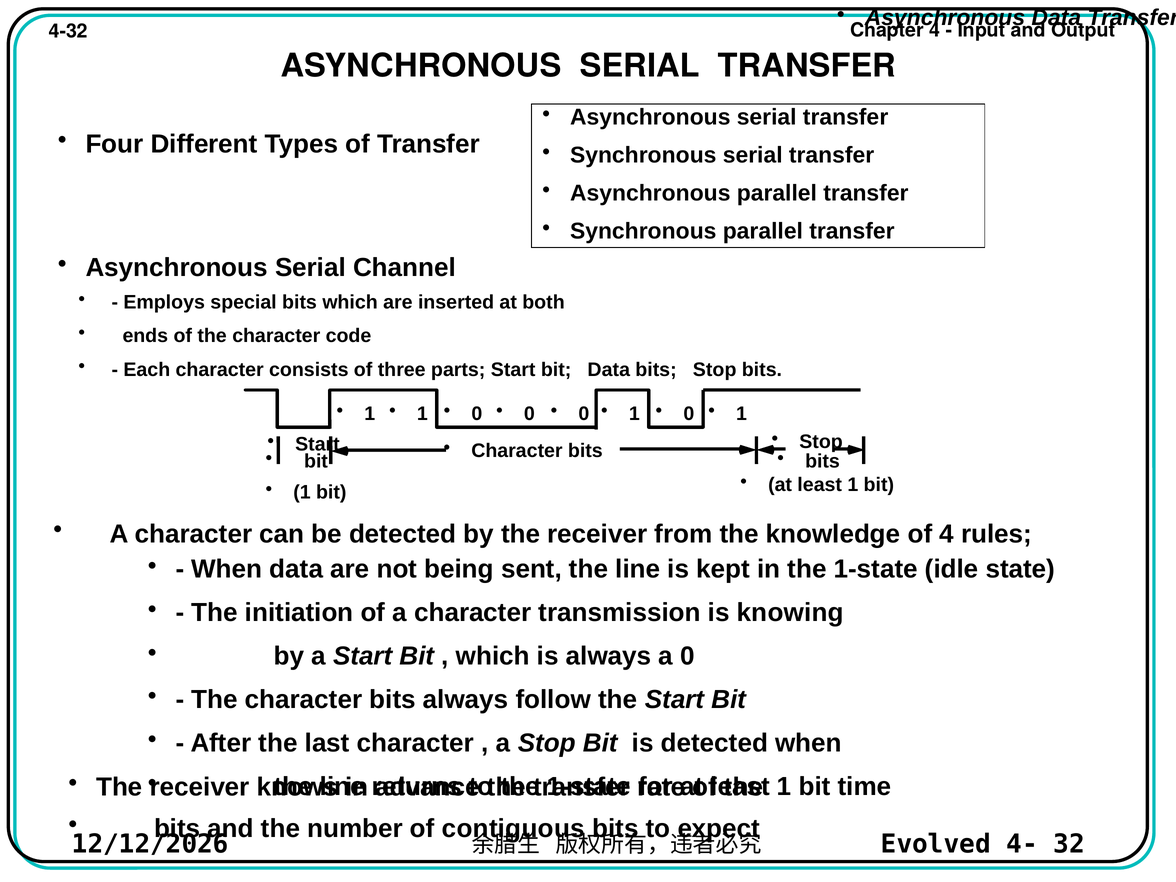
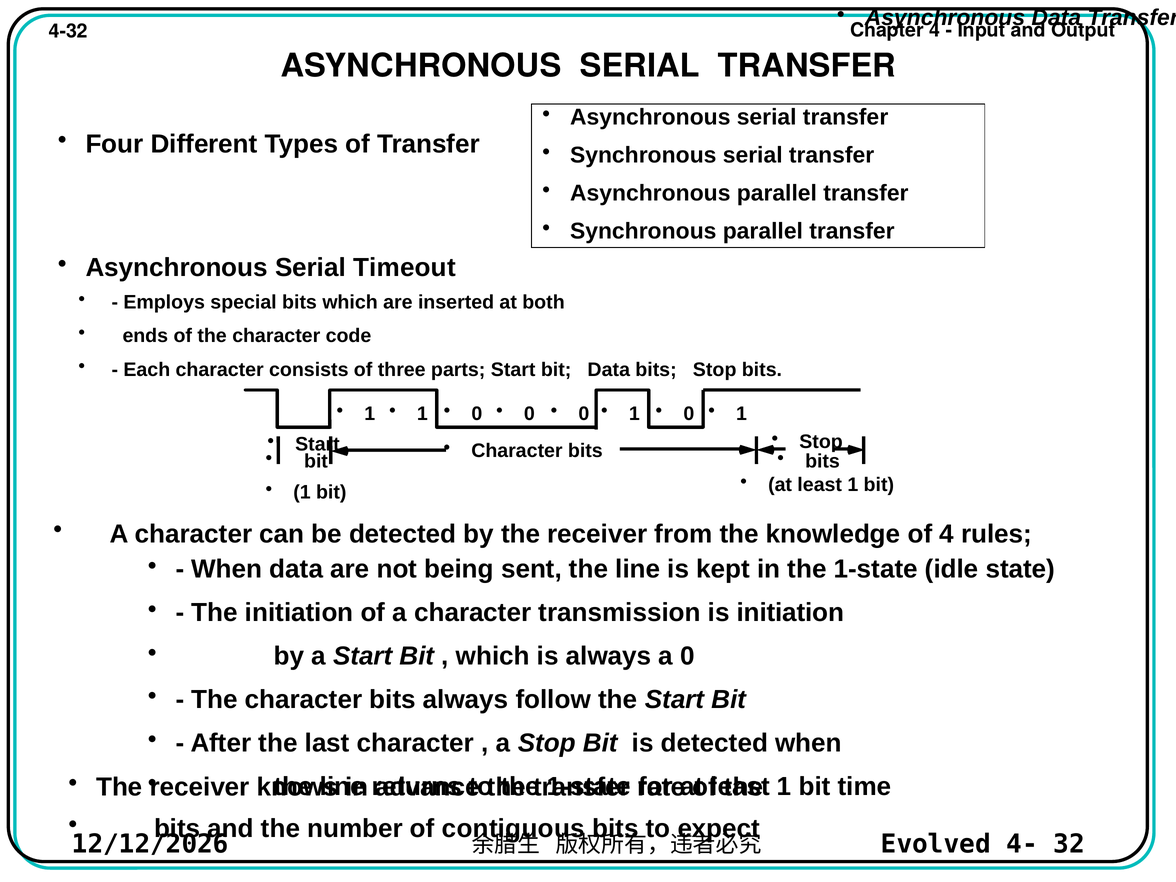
Channel: Channel -> Timeout
is knowing: knowing -> initiation
